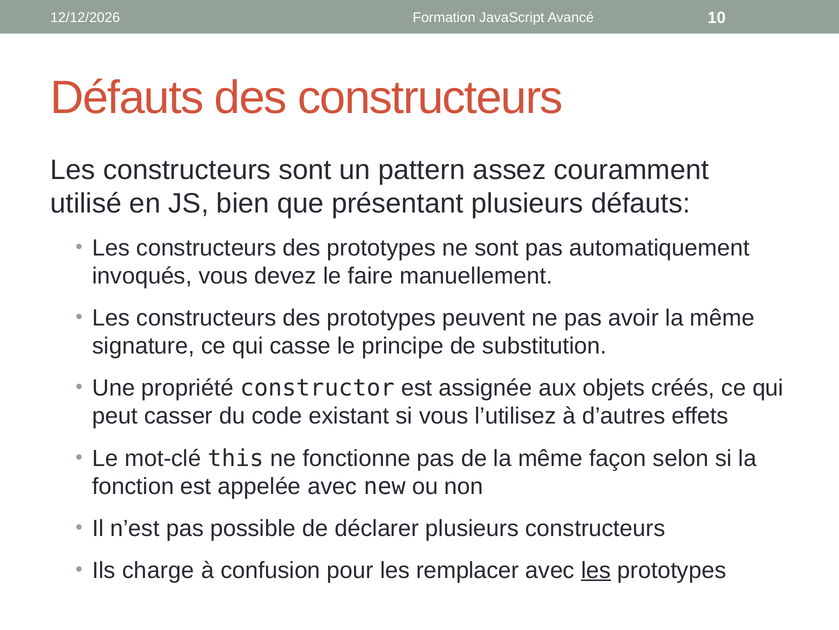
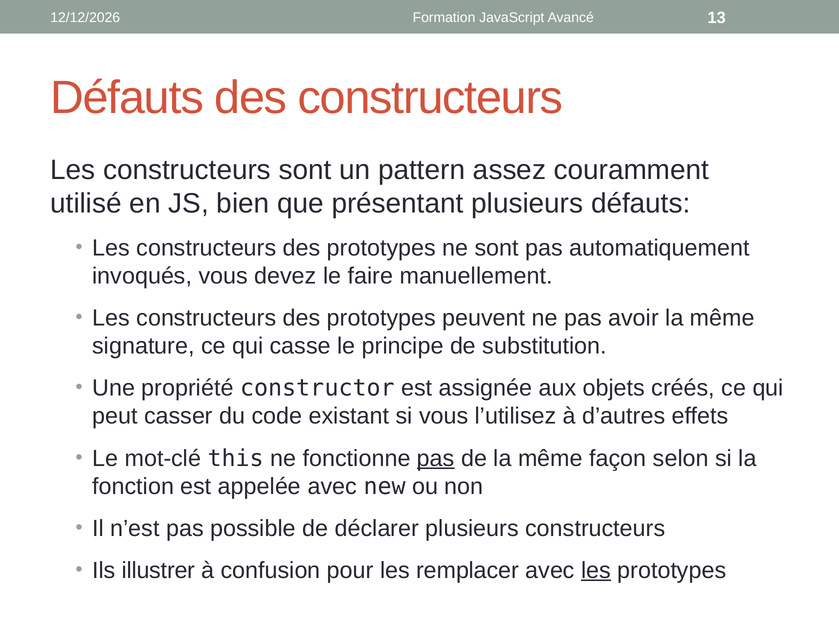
10: 10 -> 13
pas at (436, 458) underline: none -> present
charge: charge -> illustrer
